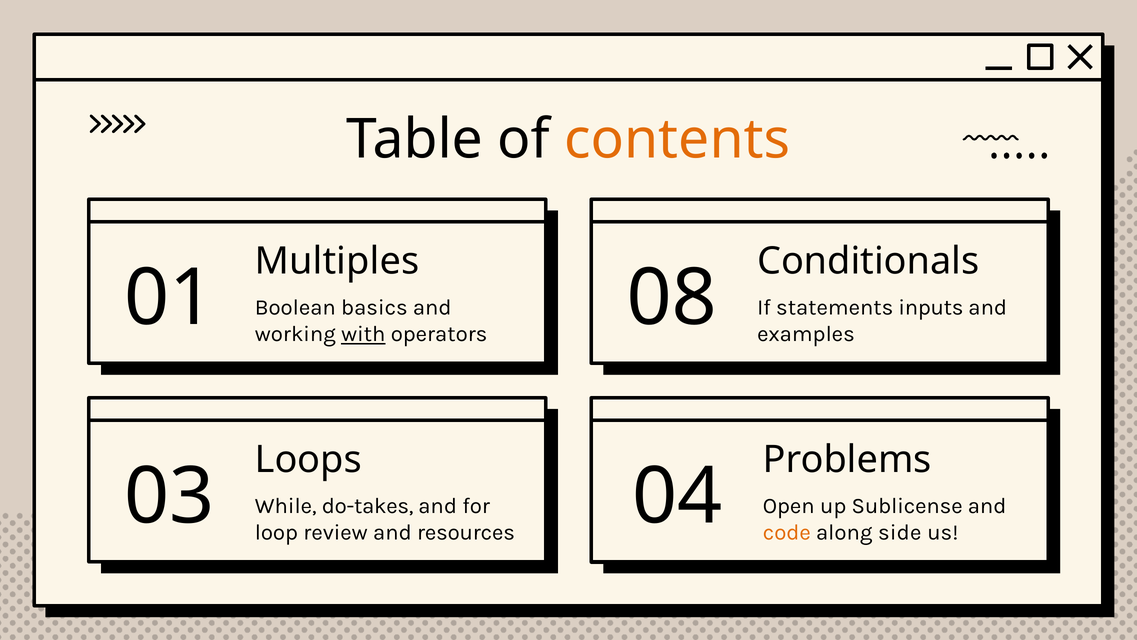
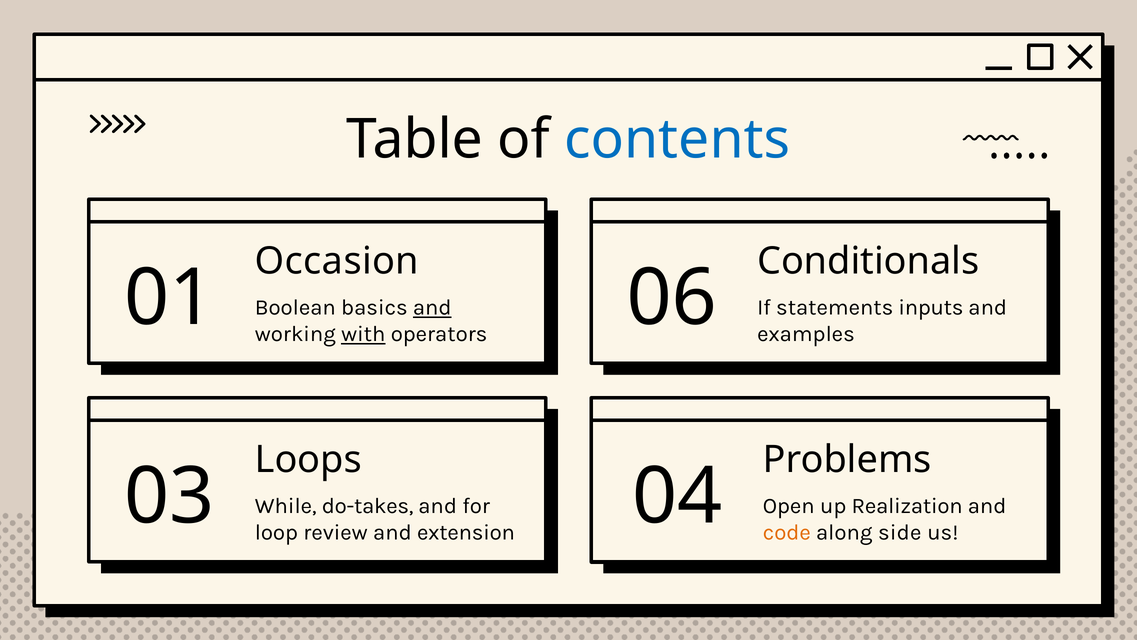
contents colour: orange -> blue
Multiples: Multiples -> Occasion
and at (432, 307) underline: none -> present
08: 08 -> 06
Sublicense: Sublicense -> Realization
resources: resources -> extension
